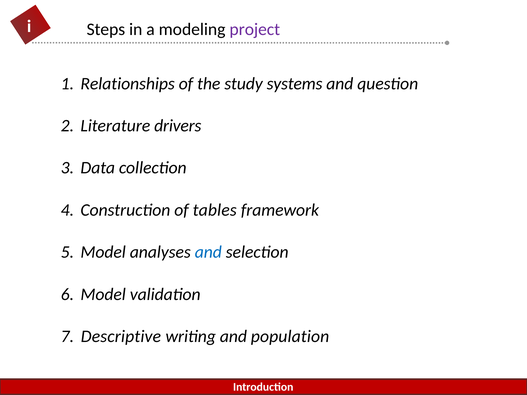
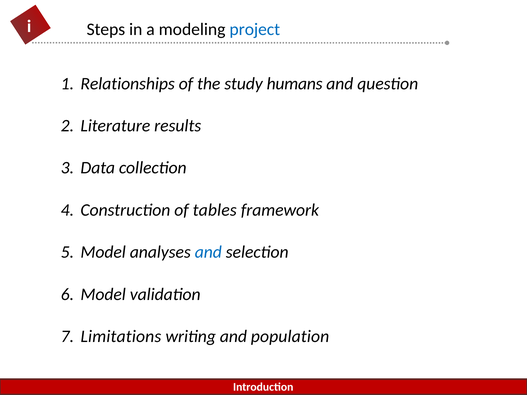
project colour: purple -> blue
systems: systems -> humans
drivers: drivers -> results
Descriptive: Descriptive -> Limitations
